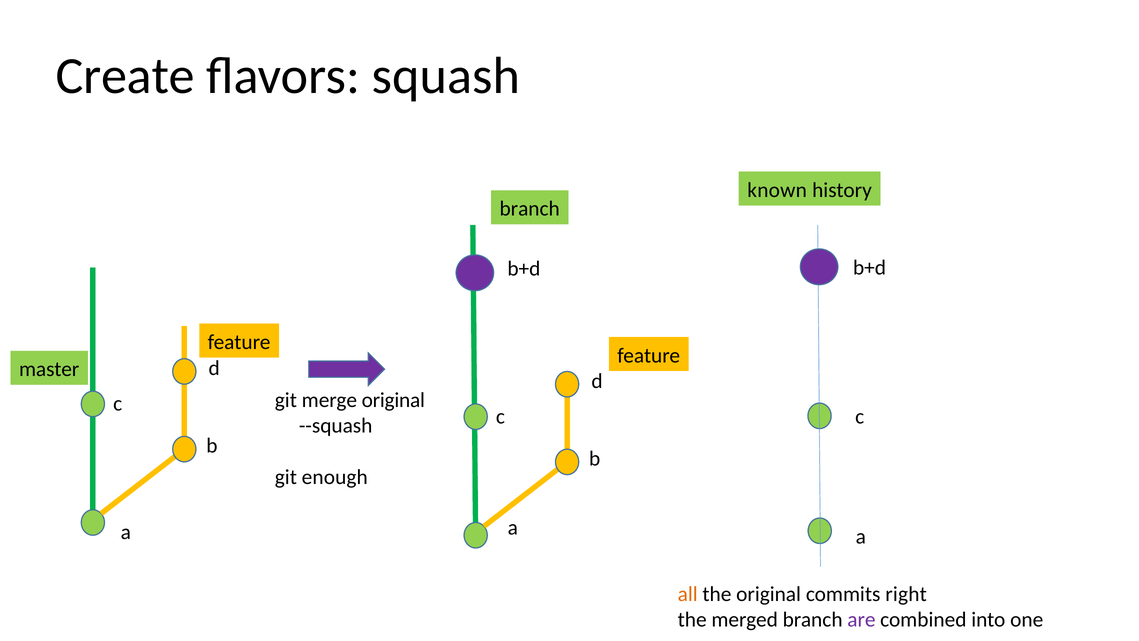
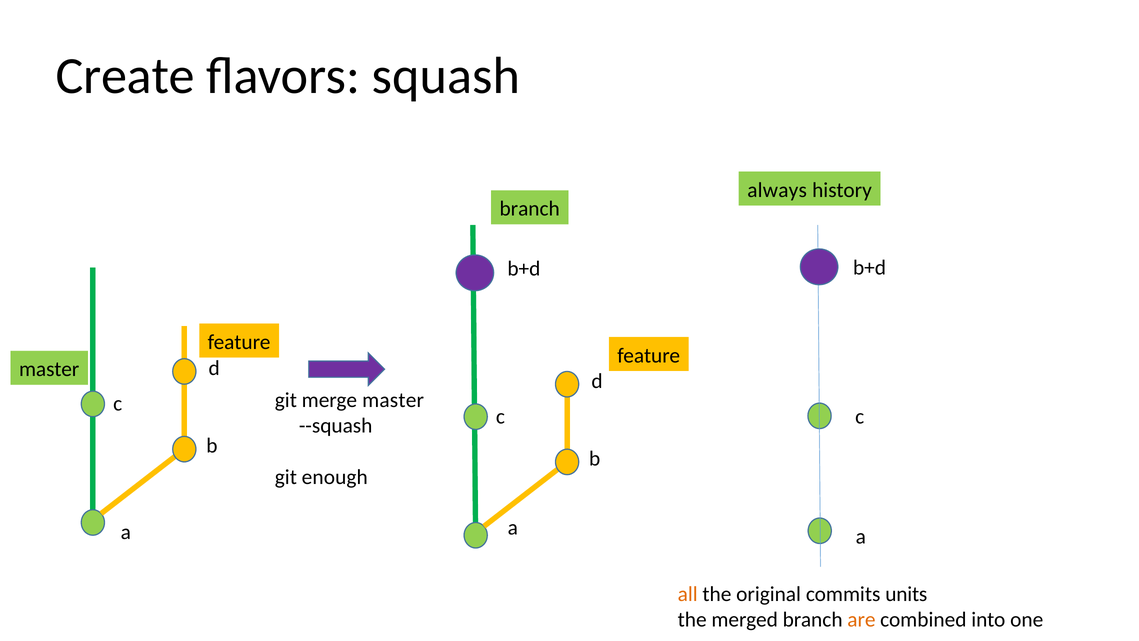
known: known -> always
merge original: original -> master
right: right -> units
are colour: purple -> orange
